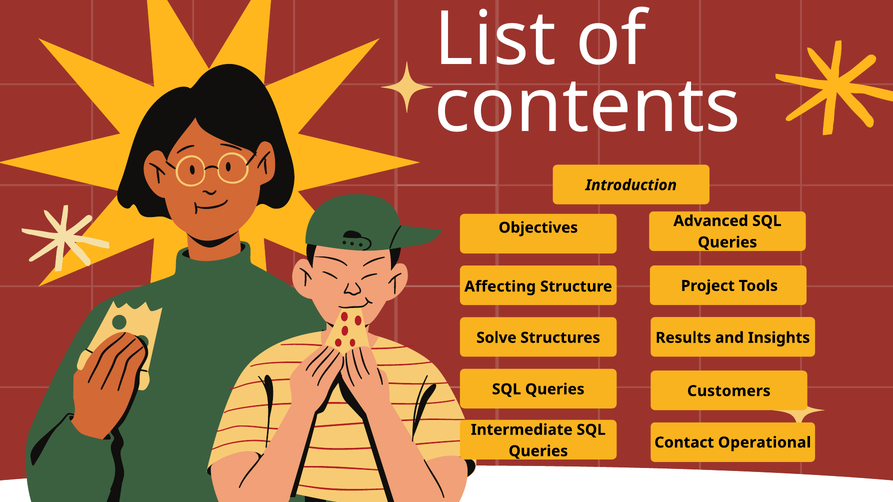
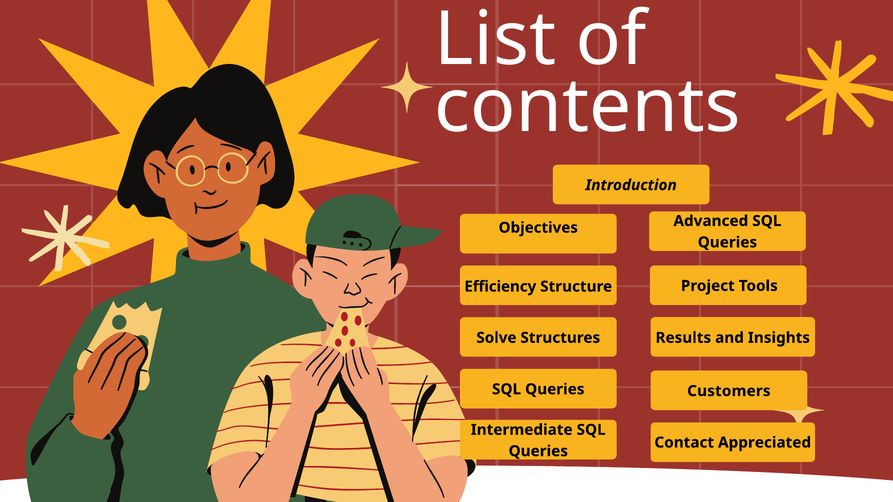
Affecting: Affecting -> Efficiency
Operational: Operational -> Appreciated
